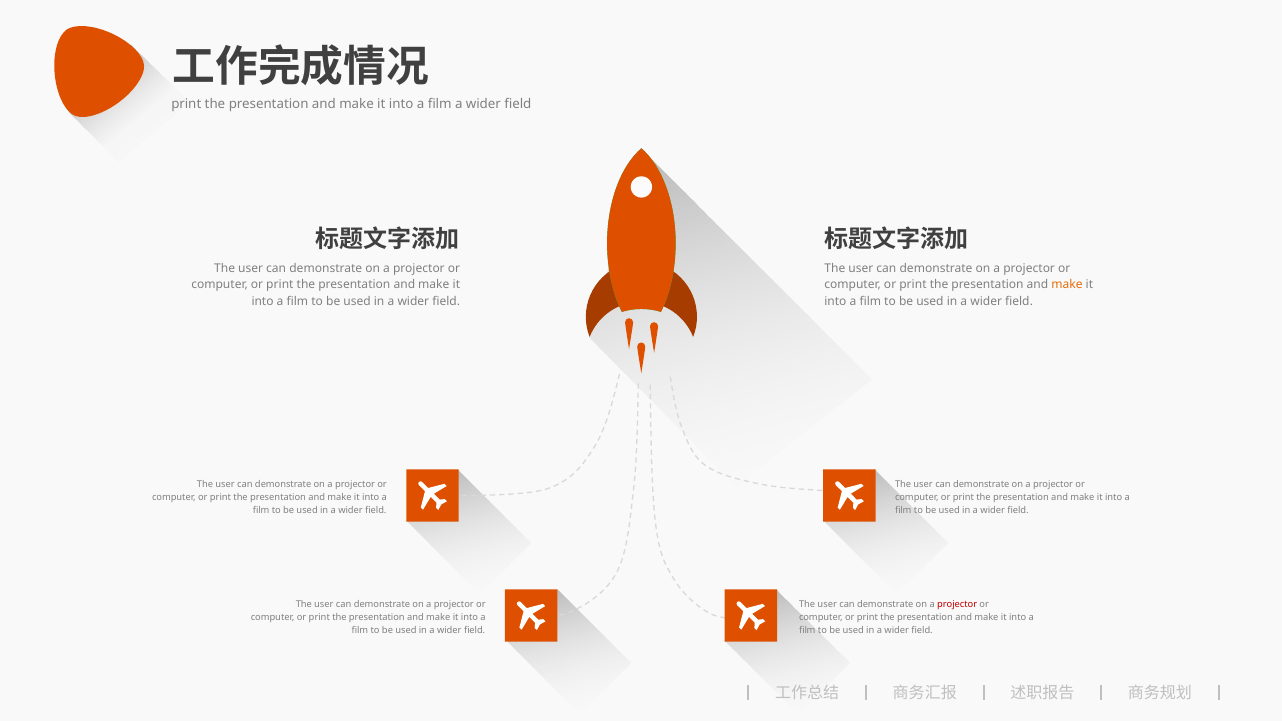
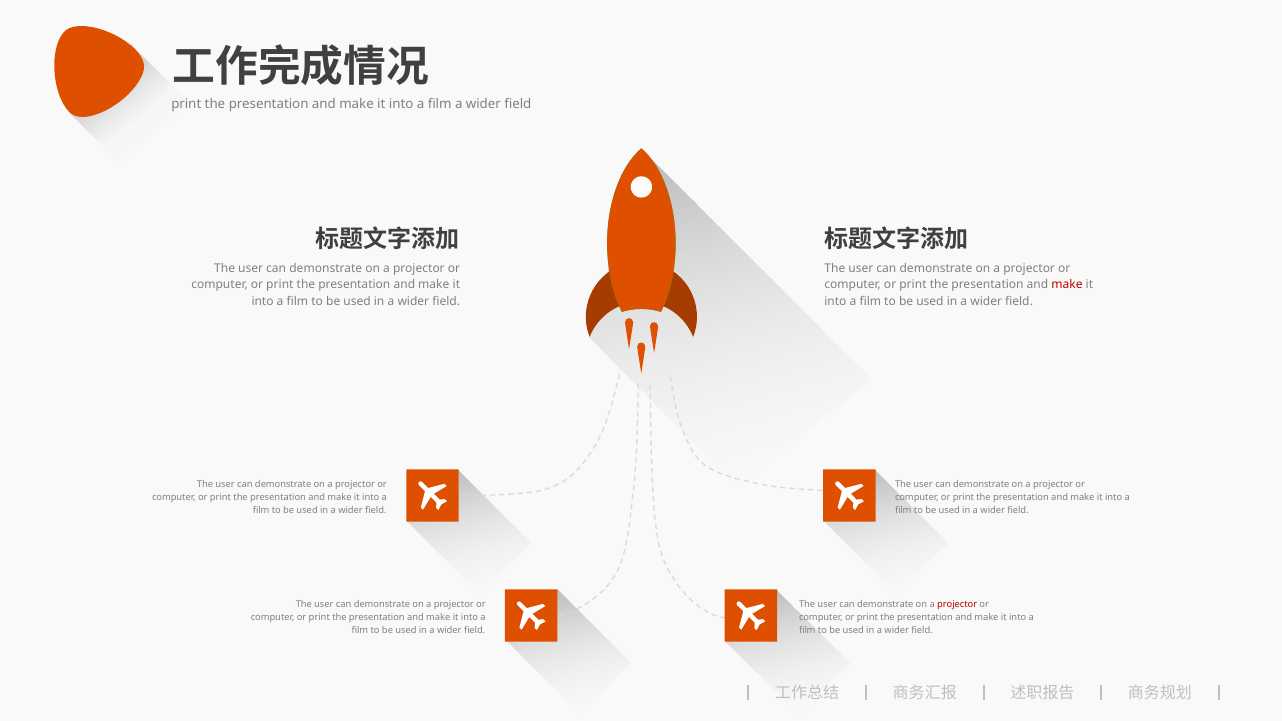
make at (1067, 285) colour: orange -> red
